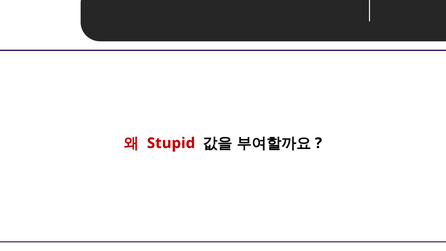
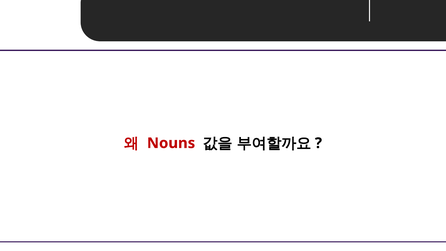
Stupid: Stupid -> Nouns
